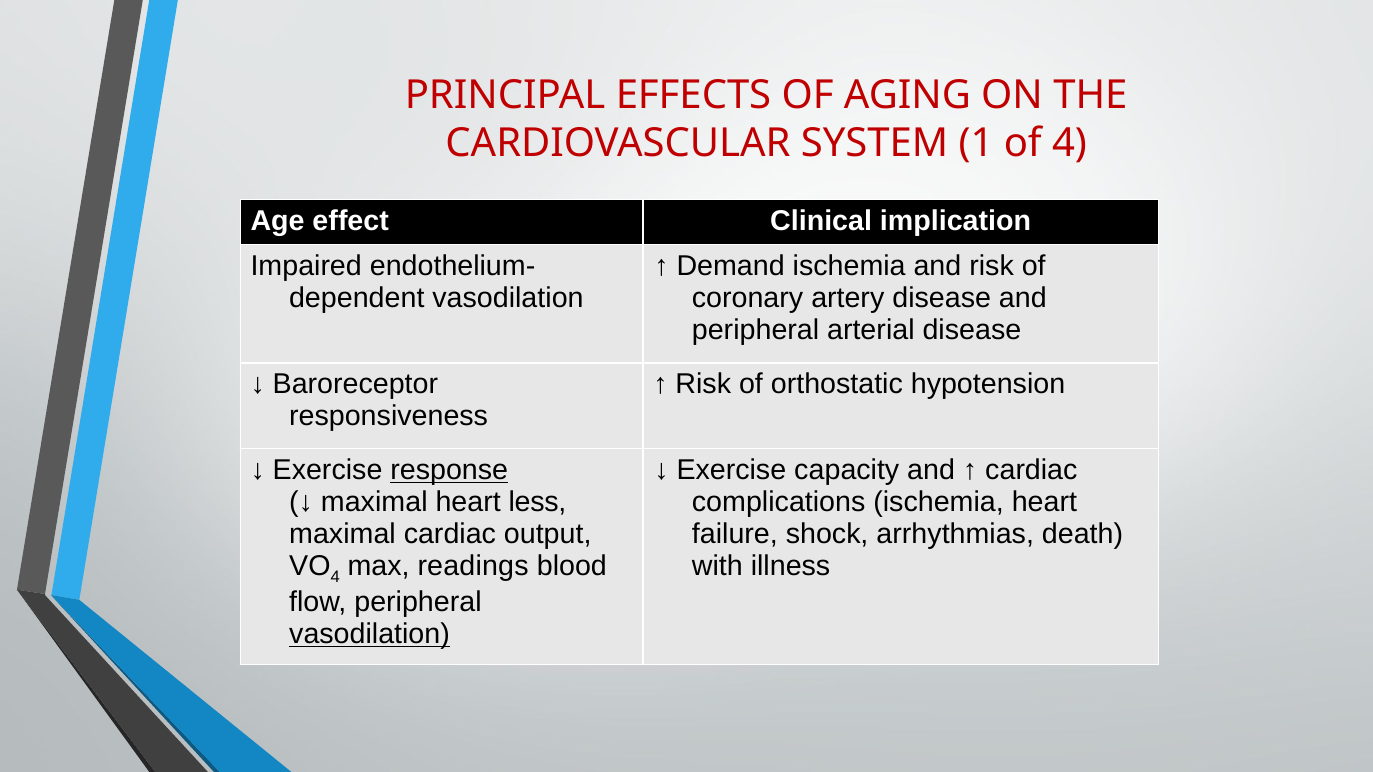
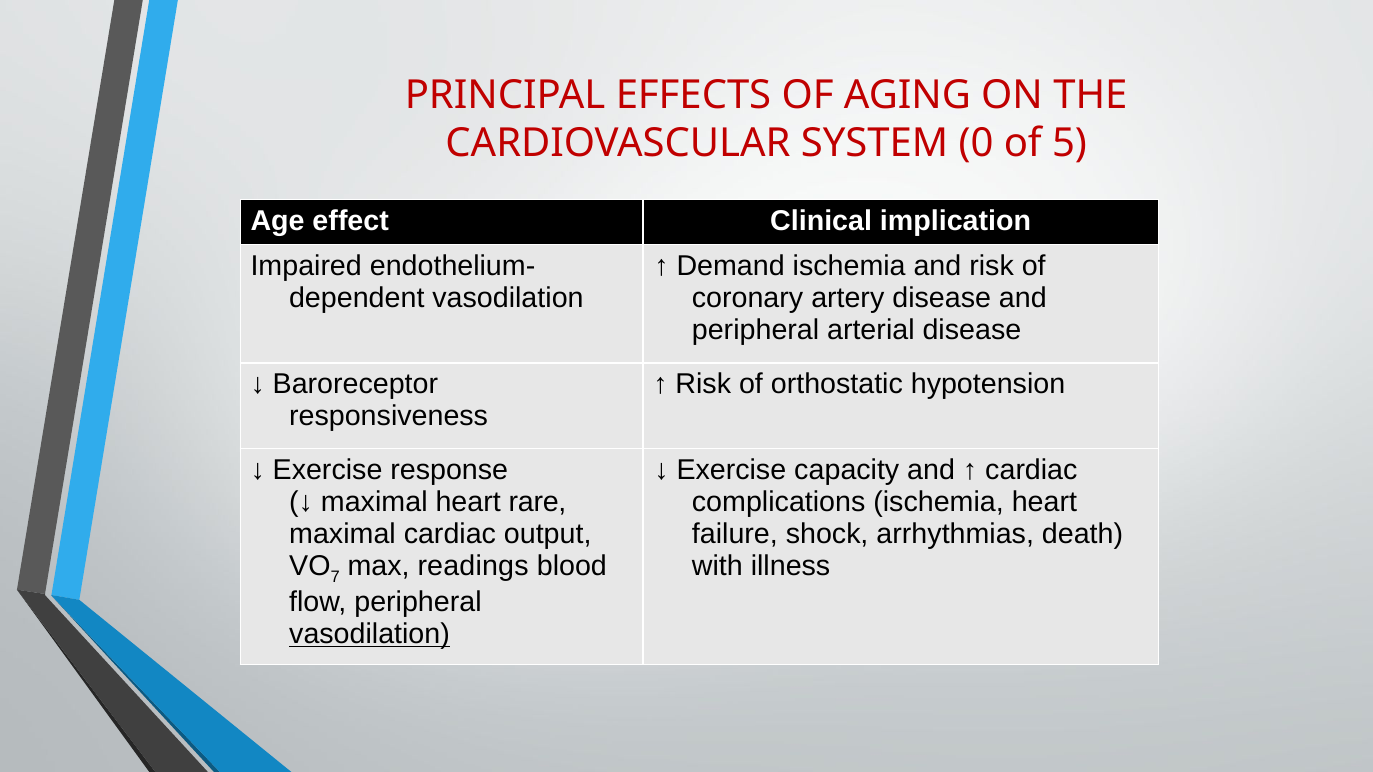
1: 1 -> 0
of 4: 4 -> 5
response underline: present -> none
less: less -> rare
4 at (335, 577): 4 -> 7
